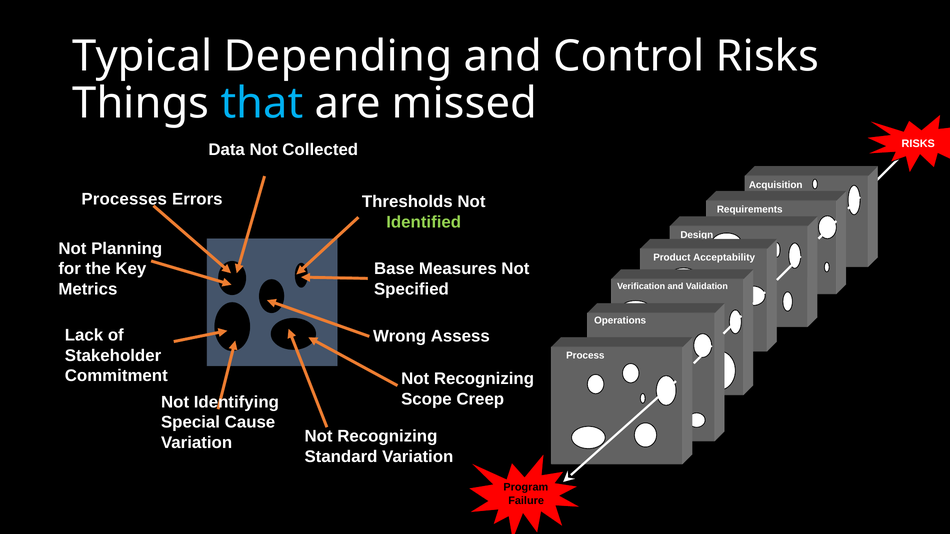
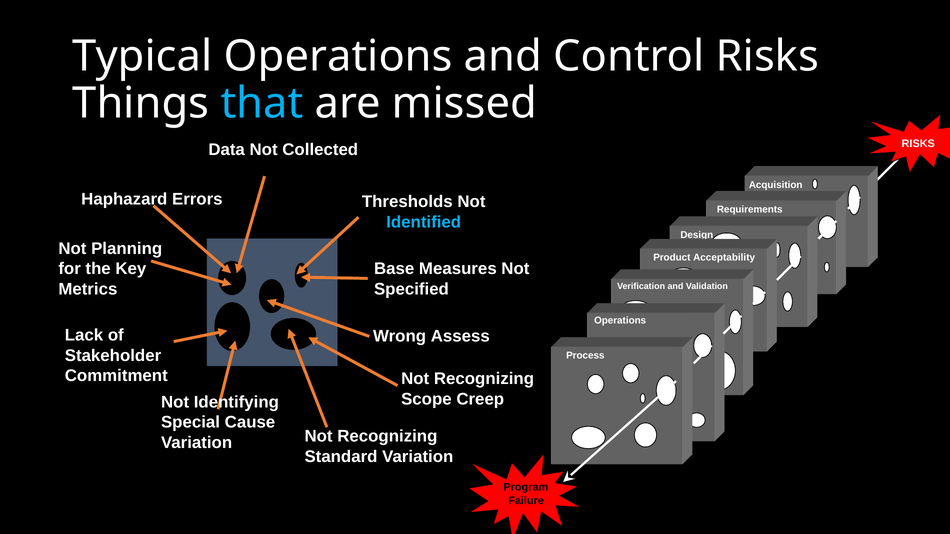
Typical Depending: Depending -> Operations
Processes: Processes -> Haphazard
Identified colour: light green -> light blue
